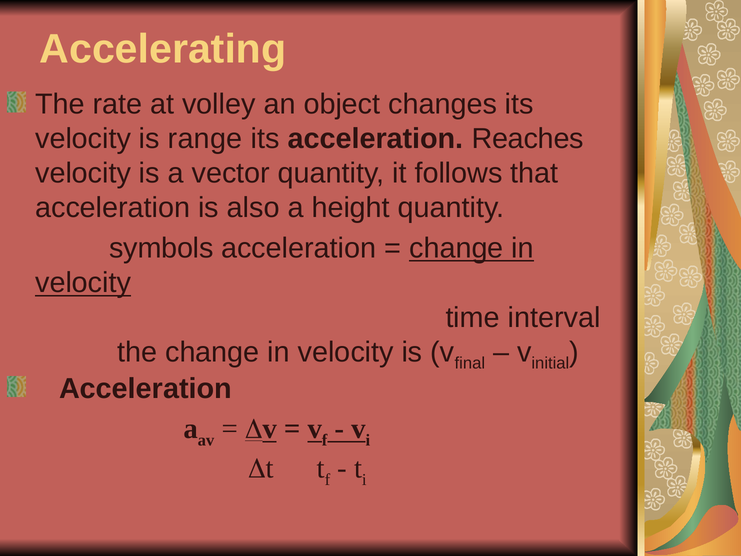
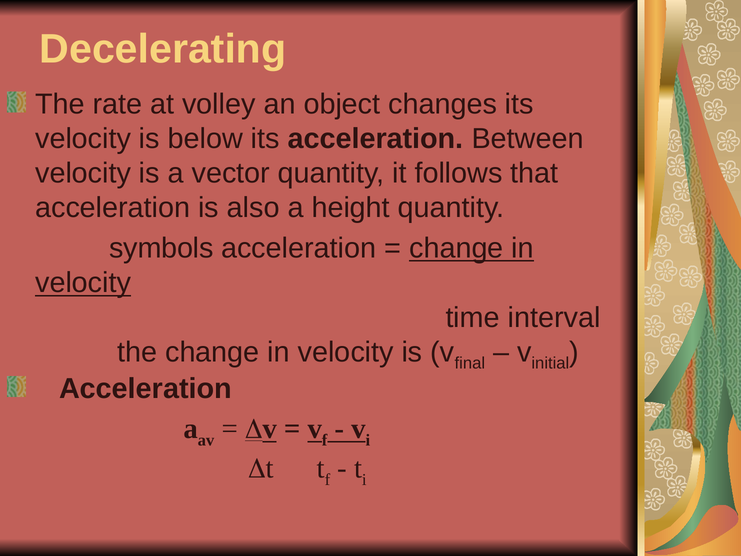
Accelerating: Accelerating -> Decelerating
range: range -> below
Reaches: Reaches -> Between
